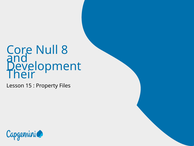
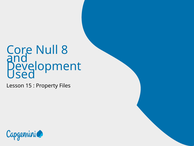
Their: Their -> Used
